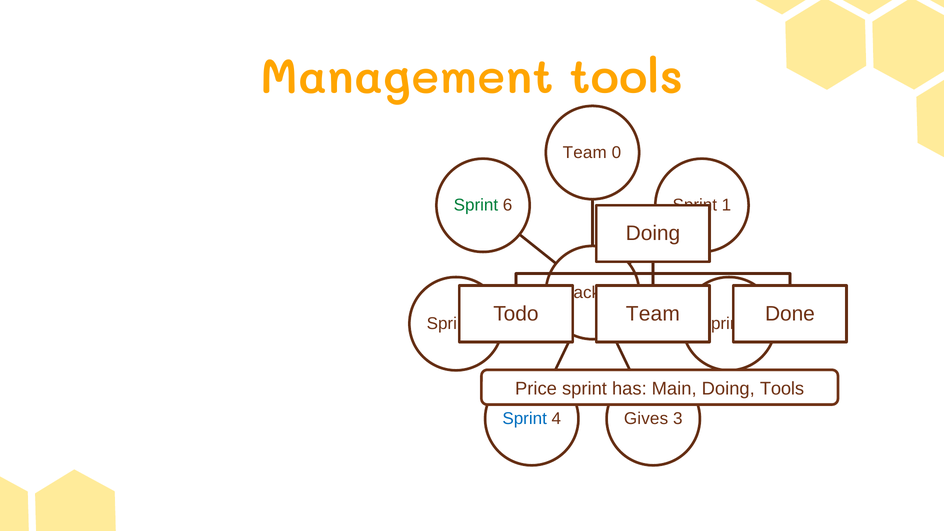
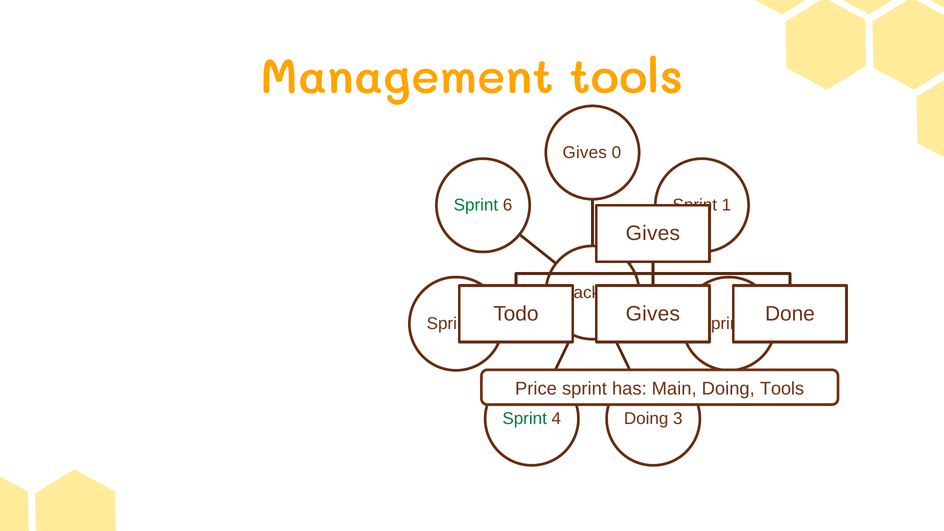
Team at (585, 152): Team -> Gives
Doing at (653, 233): Doing -> Gives
Todo Team: Team -> Gives
Sprint at (525, 419) colour: blue -> green
Gives at (646, 419): Gives -> Doing
